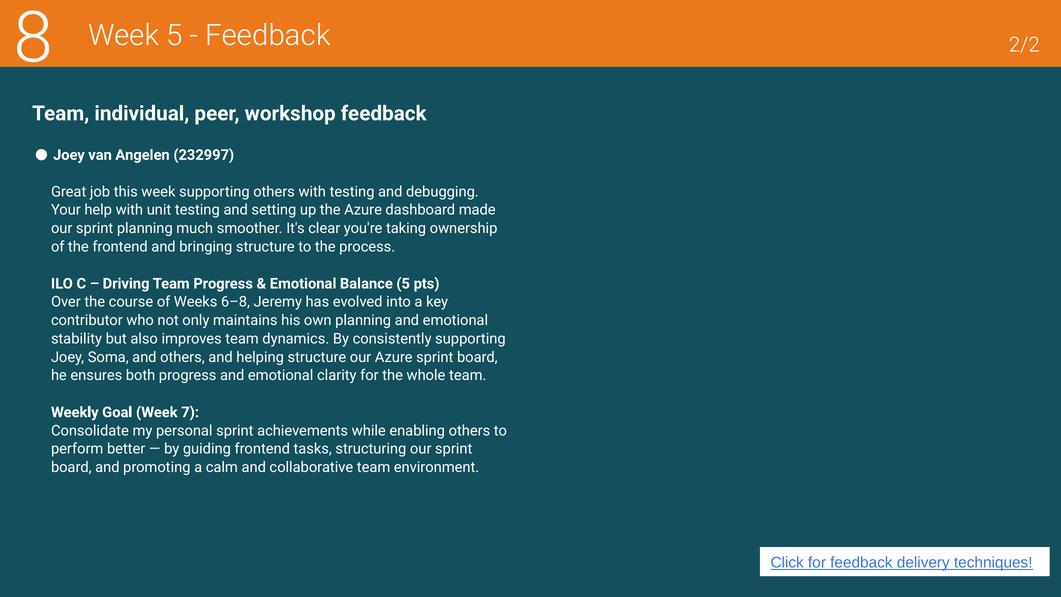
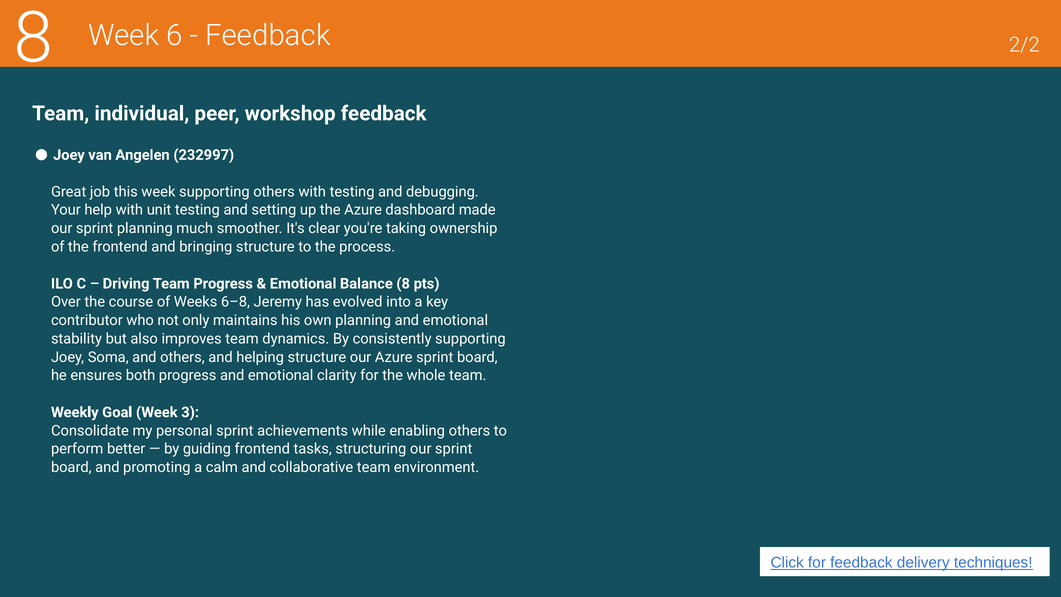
Week 5: 5 -> 6
Balance 5: 5 -> 8
7: 7 -> 3
